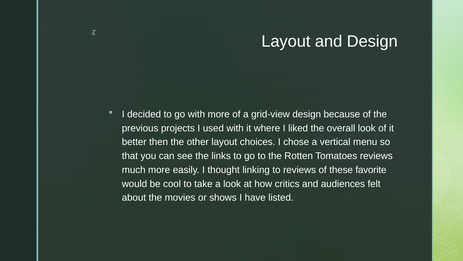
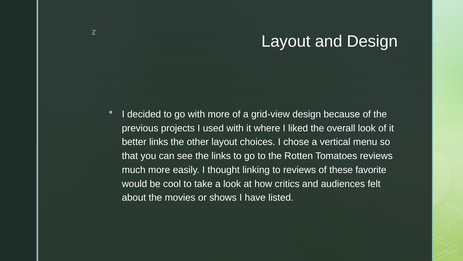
better then: then -> links
